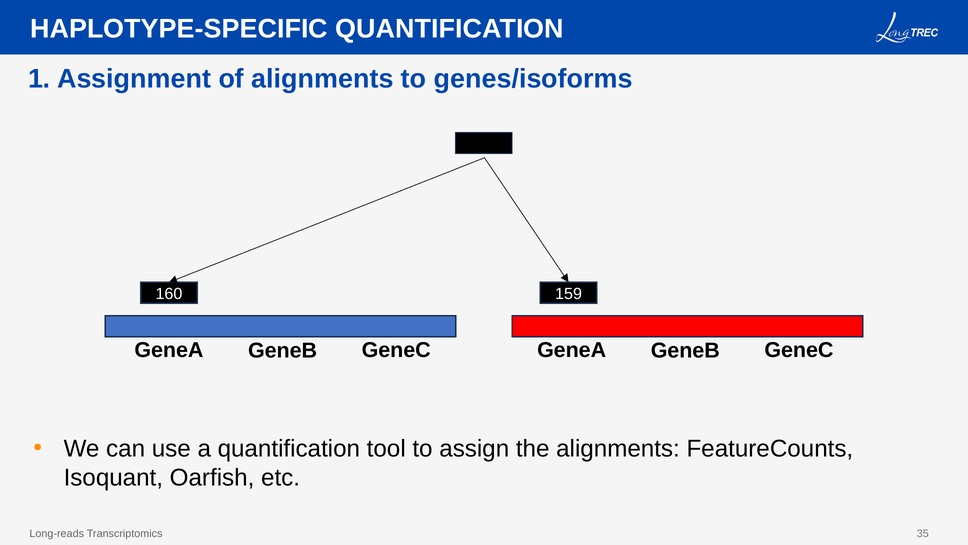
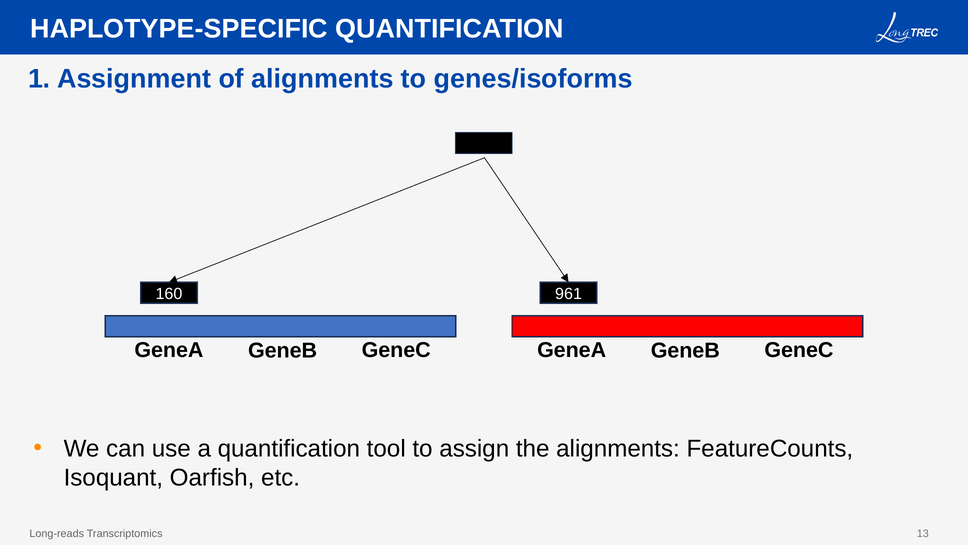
159: 159 -> 961
35: 35 -> 13
